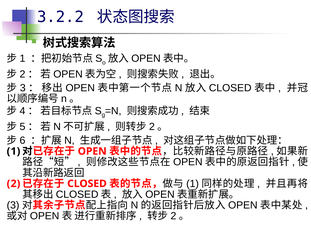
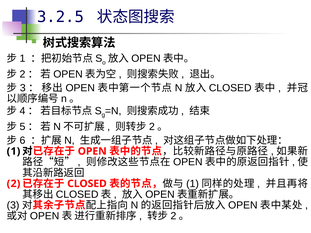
3.2.2: 3.2.2 -> 3.2.5
